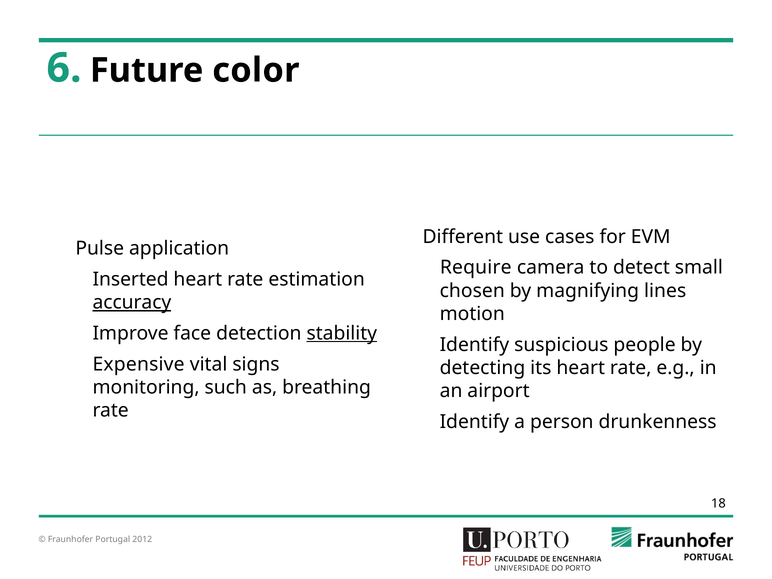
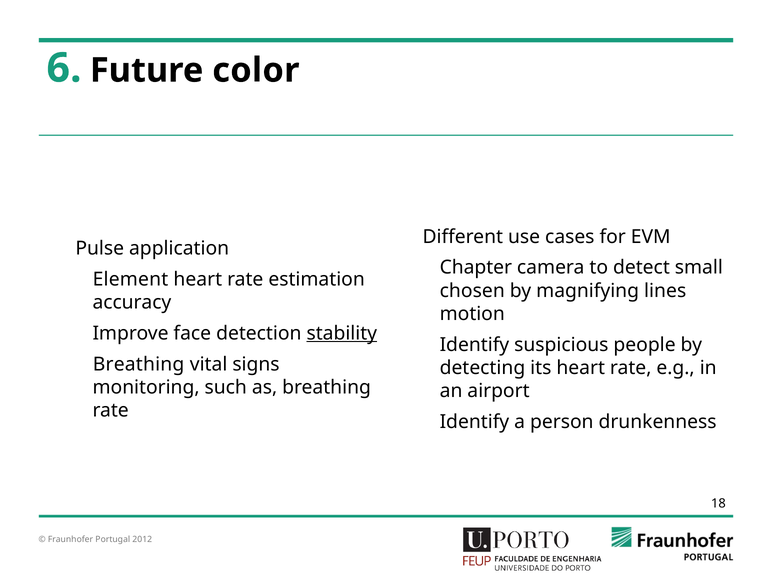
Require: Require -> Chapter
Inserted: Inserted -> Element
accuracy underline: present -> none
Expensive at (139, 364): Expensive -> Breathing
